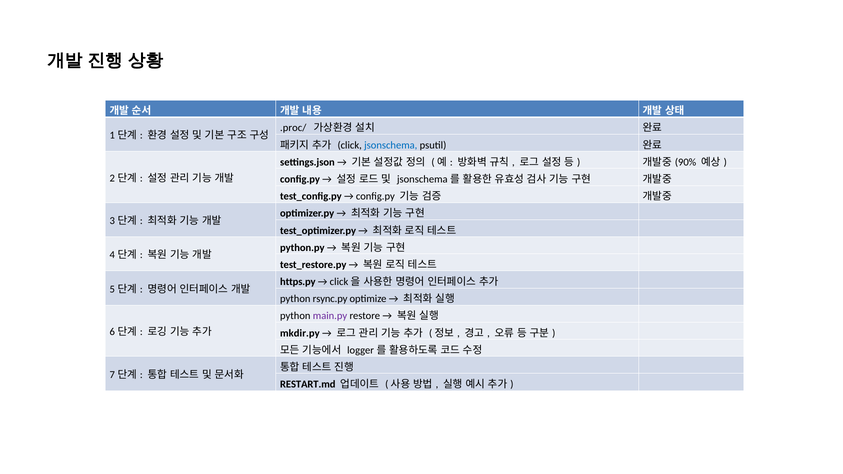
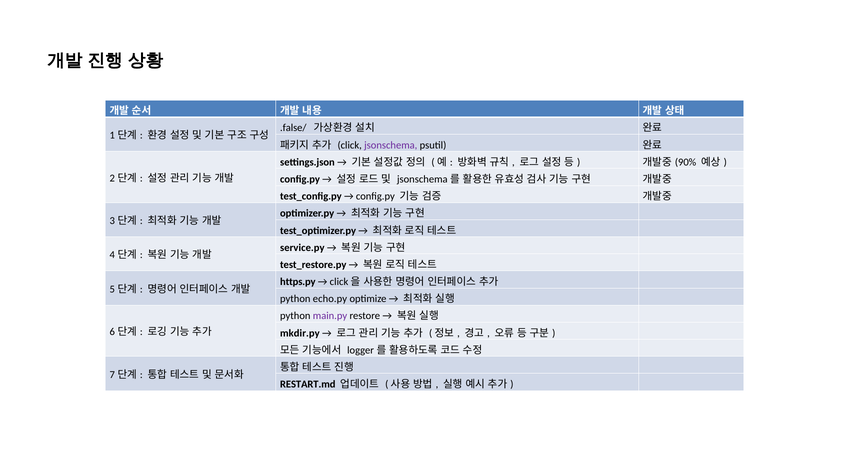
.proc/: .proc/ -> .false/
jsonschema colour: blue -> purple
python.py: python.py -> service.py
rsync.py: rsync.py -> echo.py
